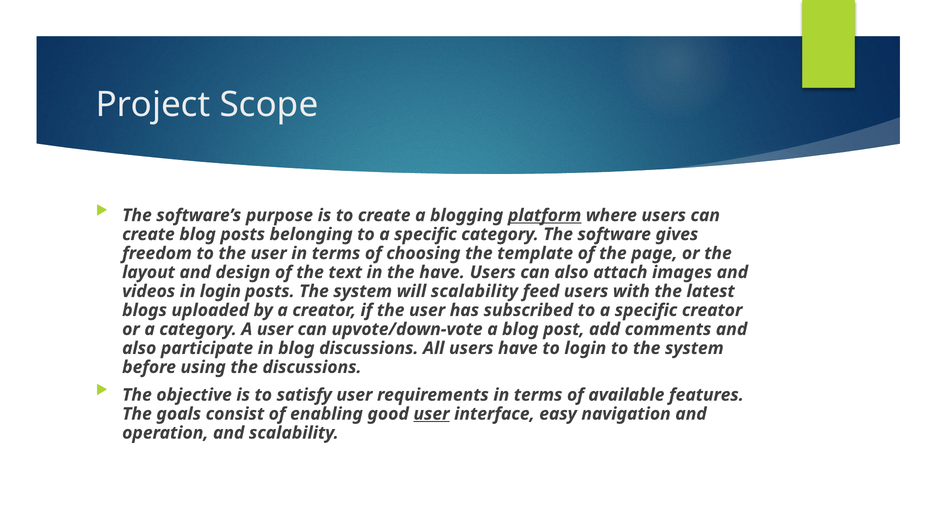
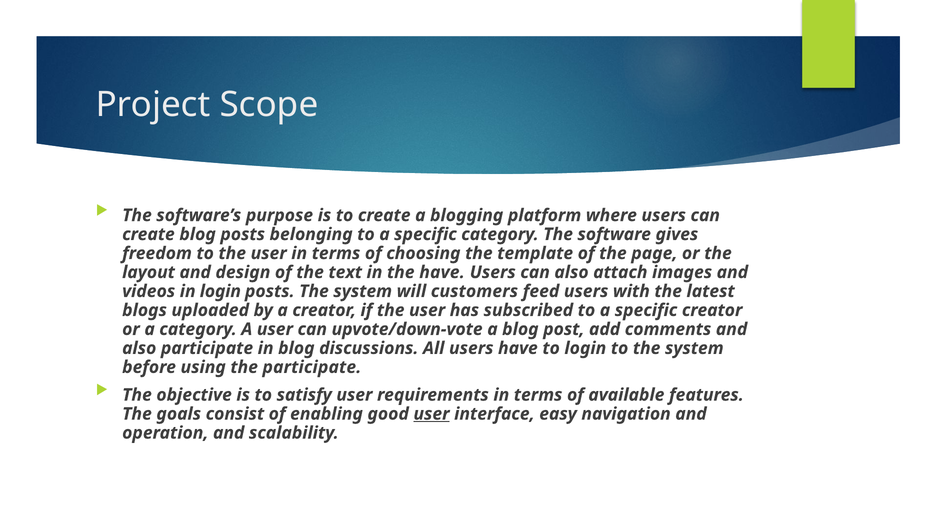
platform underline: present -> none
will scalability: scalability -> customers
the discussions: discussions -> participate
